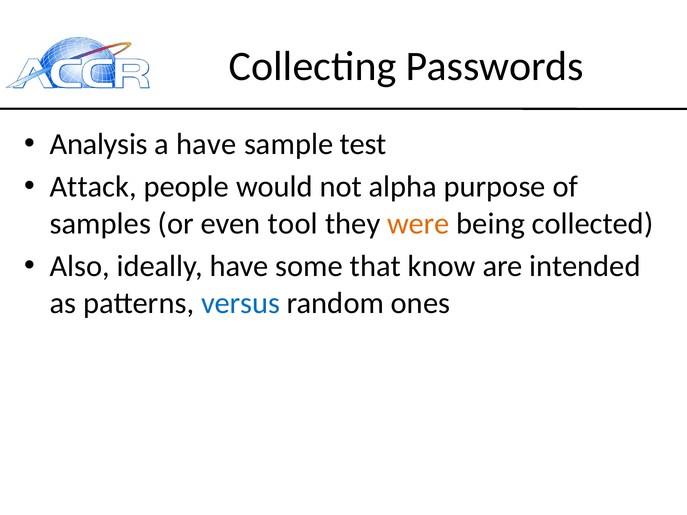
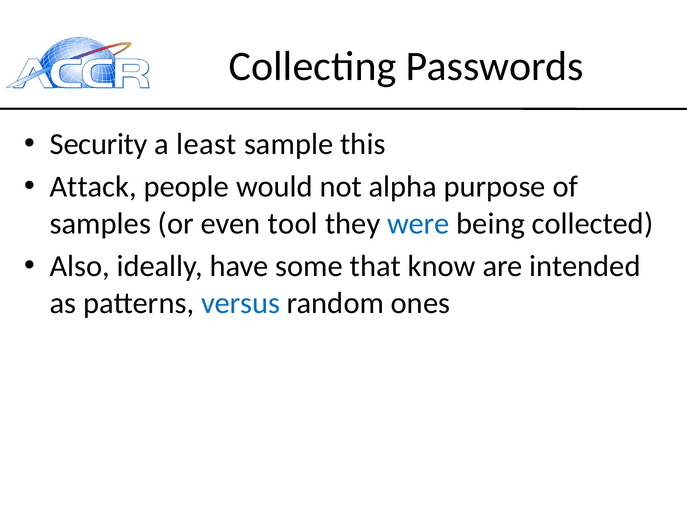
Analysis: Analysis -> Security
a have: have -> least
test: test -> this
were colour: orange -> blue
